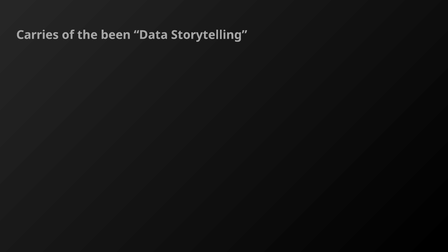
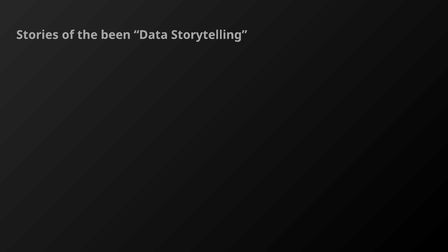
Carries: Carries -> Stories
